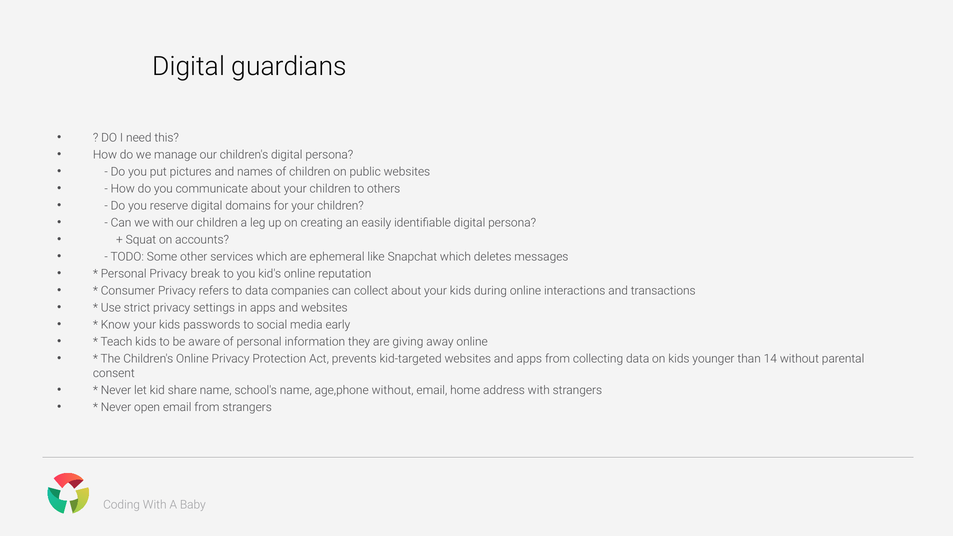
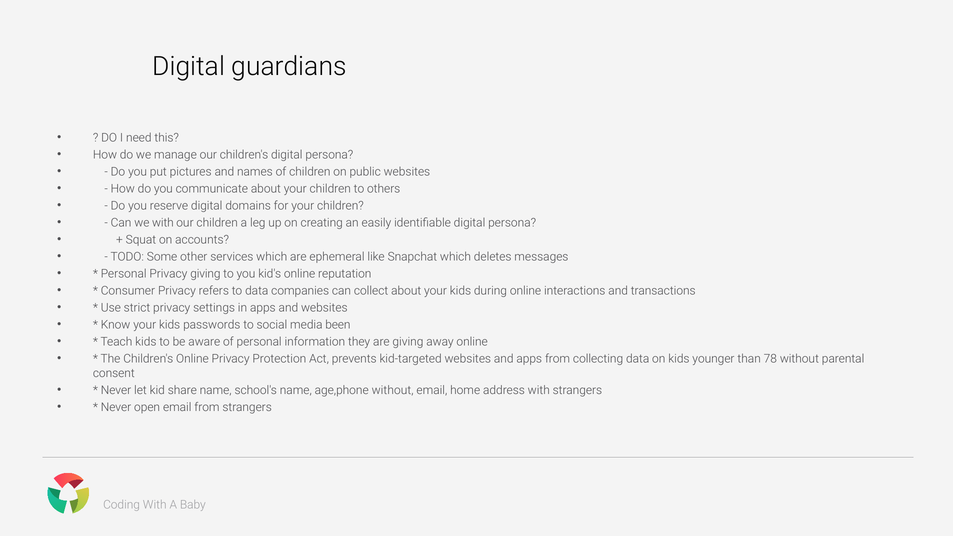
Privacy break: break -> giving
early: early -> been
14: 14 -> 78
